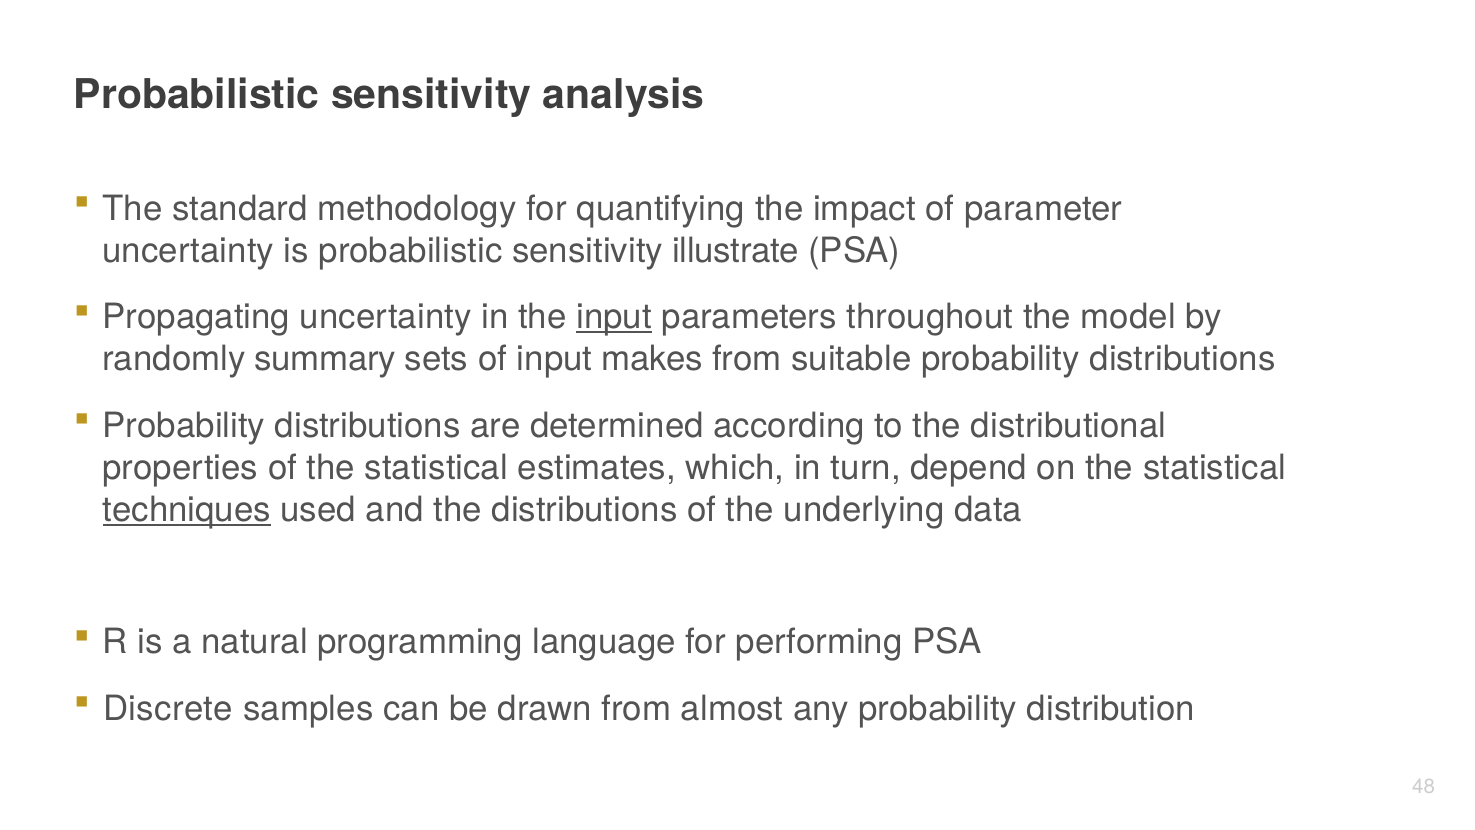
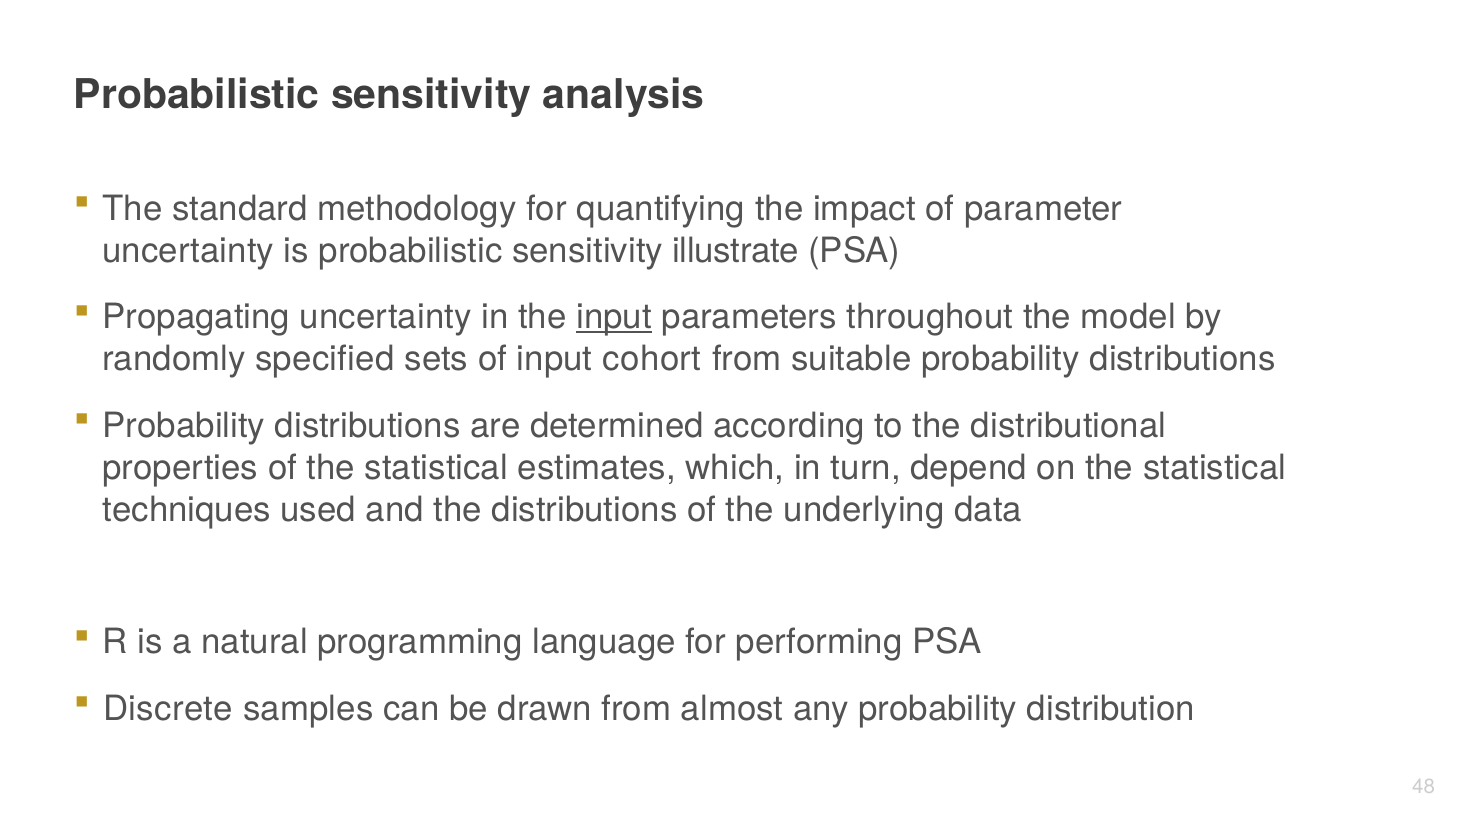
summary: summary -> specified
makes: makes -> cohort
techniques underline: present -> none
